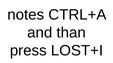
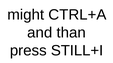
notes: notes -> might
LOST+I: LOST+I -> STILL+I
